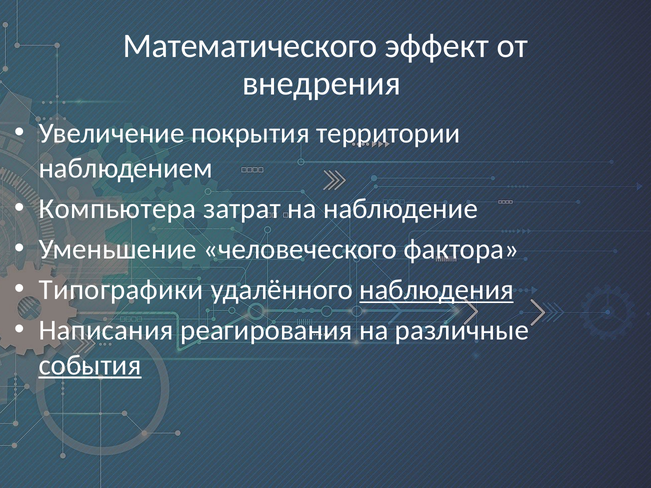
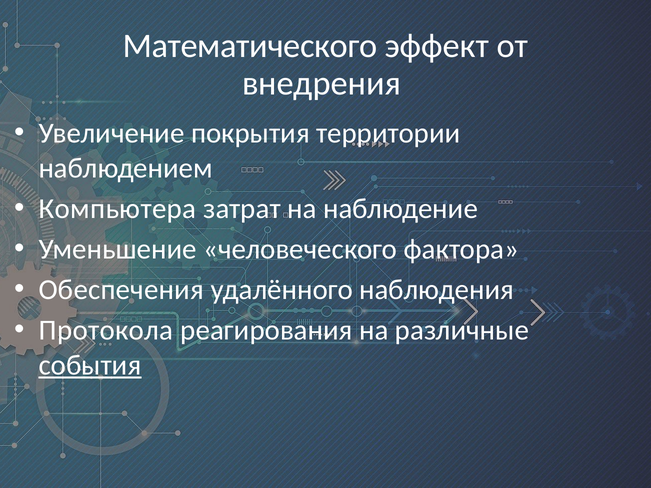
Типографики: Типографики -> Обеспечения
наблюдения underline: present -> none
Написания: Написания -> Протокола
